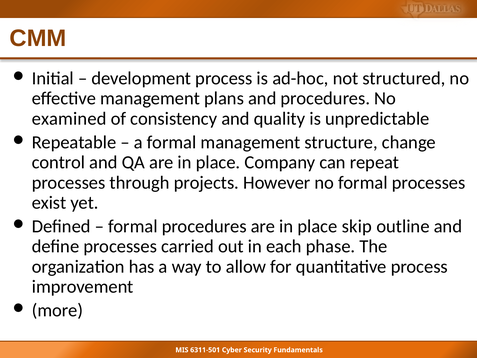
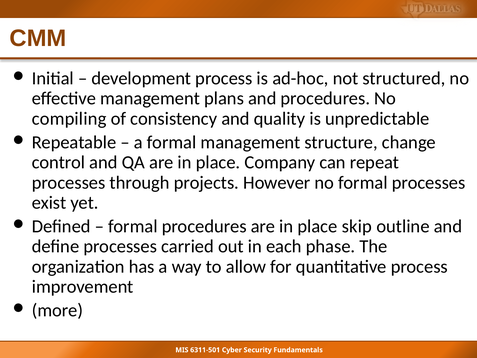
examined: examined -> compiling
